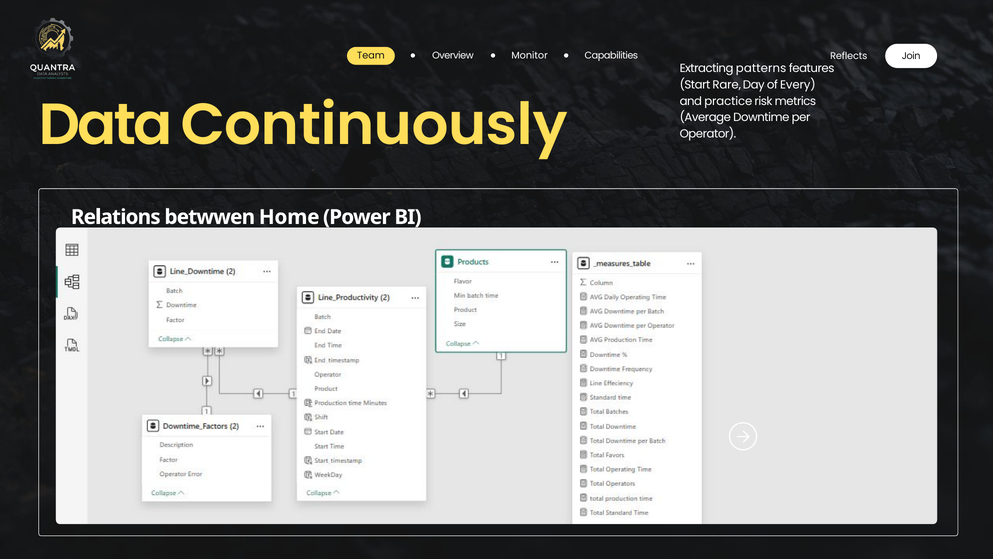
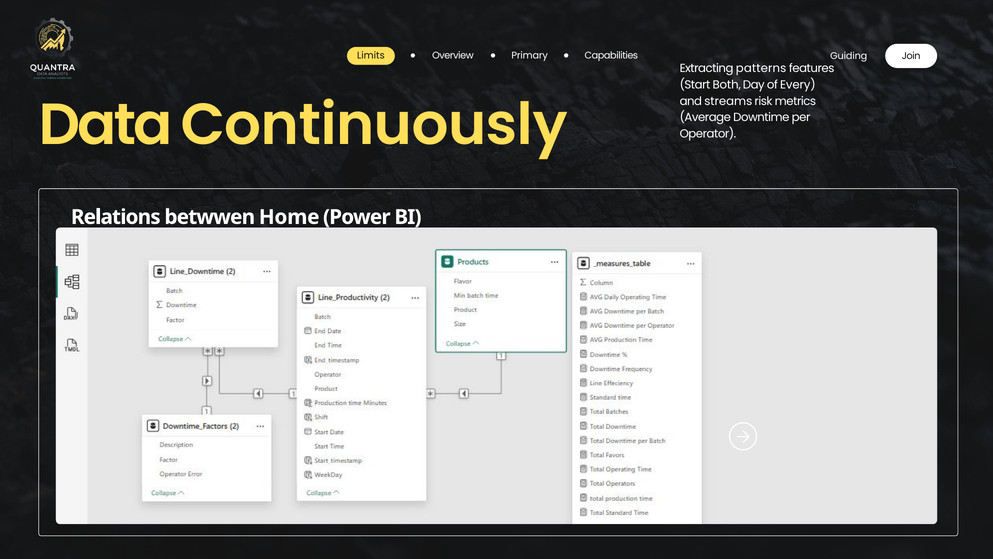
Team: Team -> Limits
Monitor: Monitor -> Primary
Reflects: Reflects -> Guiding
Rare: Rare -> Both
practice: practice -> streams
